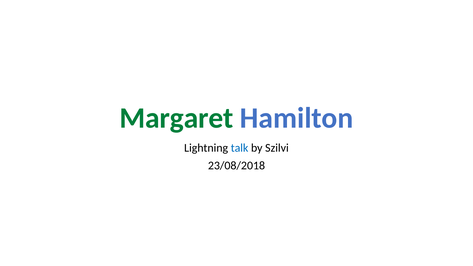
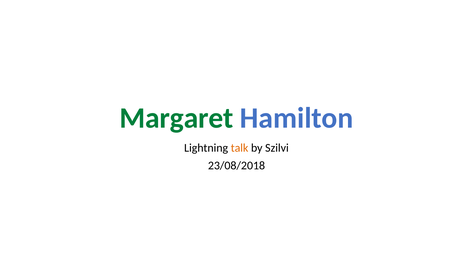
talk colour: blue -> orange
